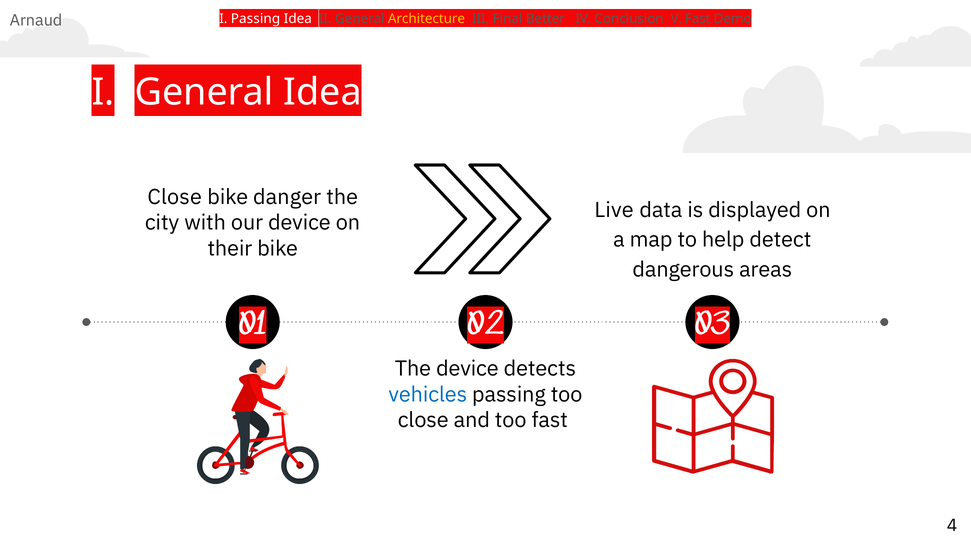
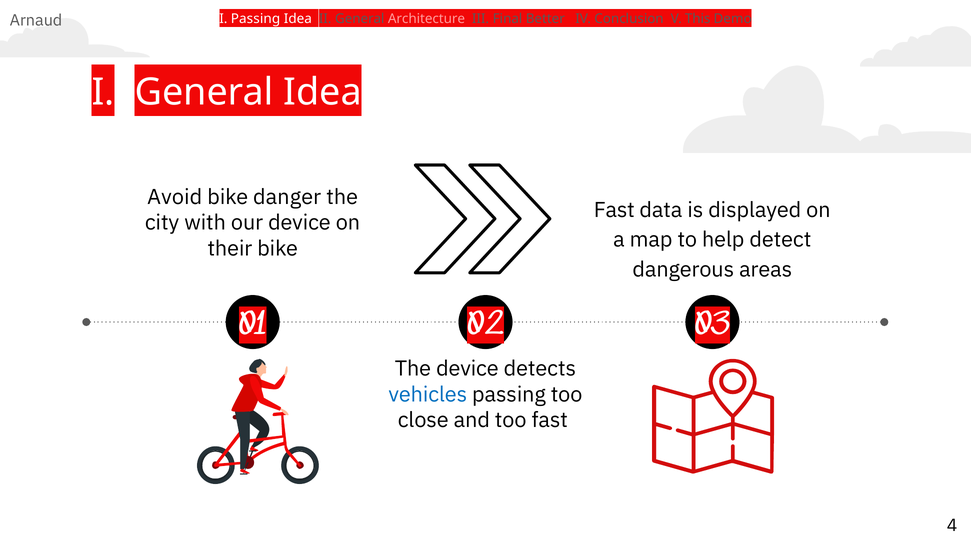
Architecture colour: yellow -> pink
V Fast: Fast -> This
Close at (175, 197): Close -> Avoid
Live at (614, 210): Live -> Fast
